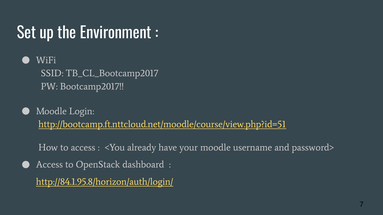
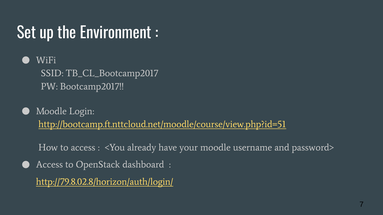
http://84.1.95.8/horizon/auth/login/: http://84.1.95.8/horizon/auth/login/ -> http://79.8.02.8/horizon/auth/login/
